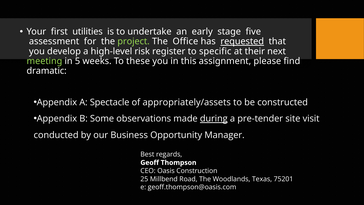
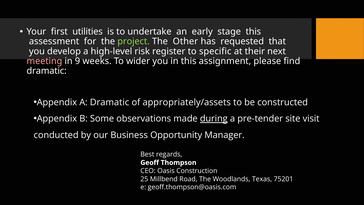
stage five: five -> this
Office: Office -> Other
requested underline: present -> none
meeting colour: light green -> pink
5: 5 -> 9
these: these -> wider
A Spectacle: Spectacle -> Dramatic
